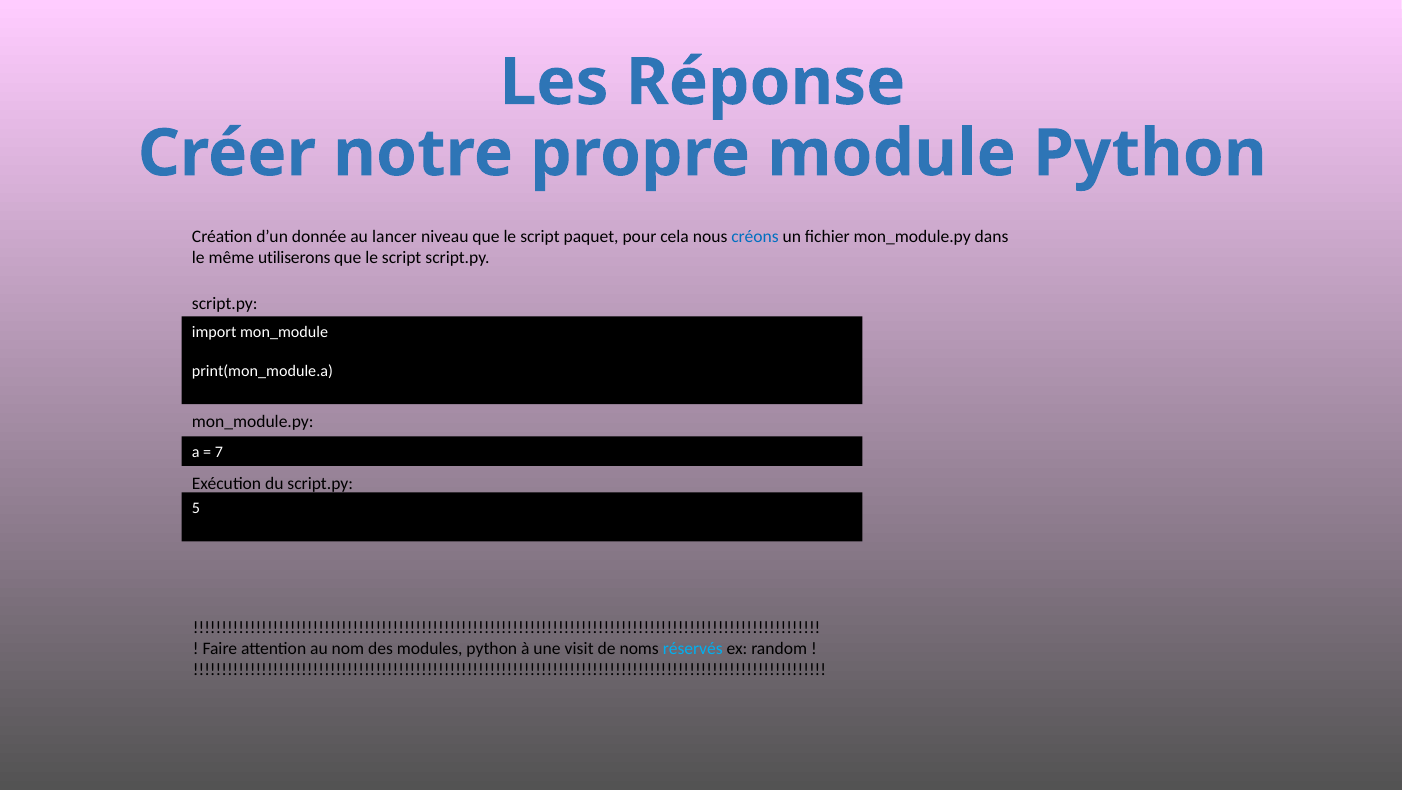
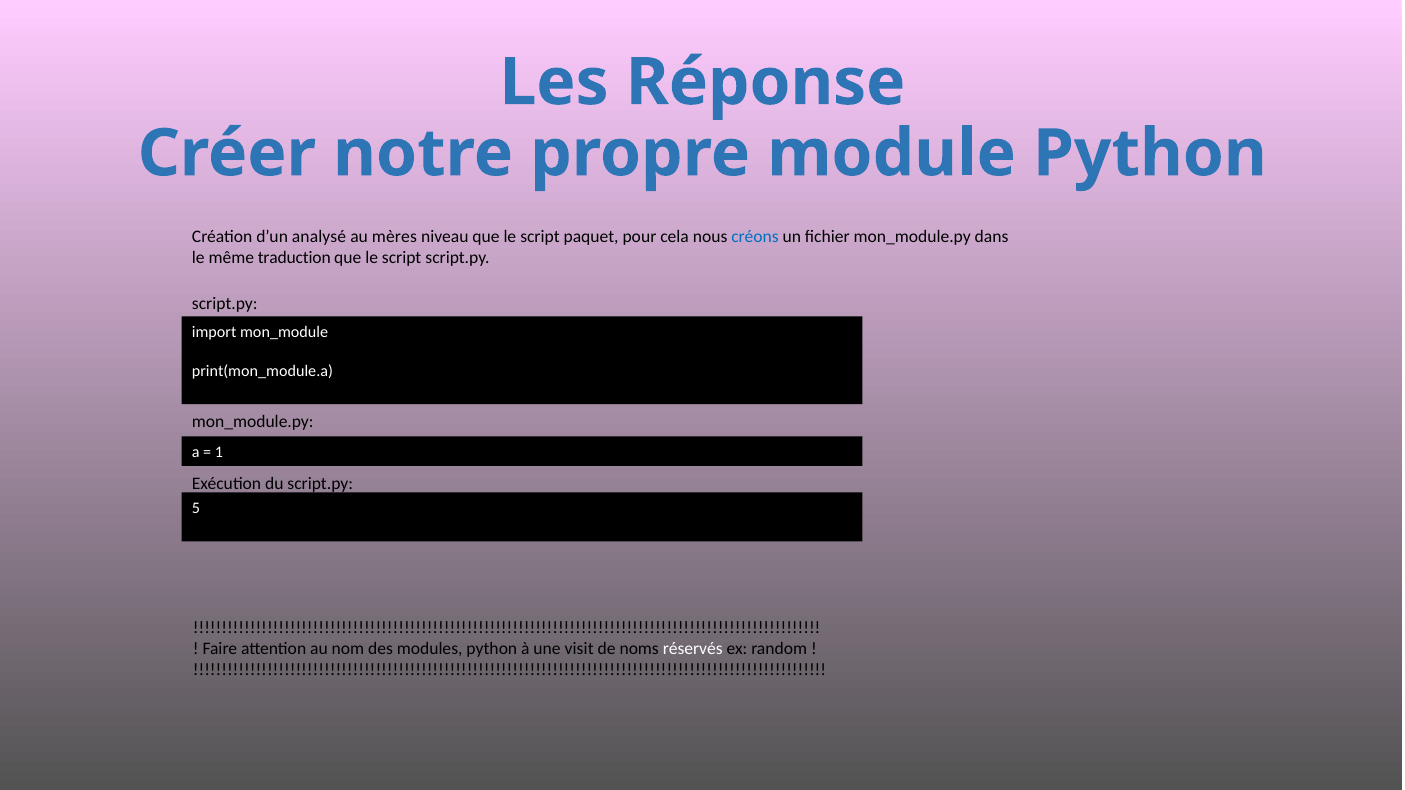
donnée: donnée -> analysé
lancer: lancer -> mères
utiliserons: utiliserons -> traduction
7: 7 -> 1
réservés colour: light blue -> white
